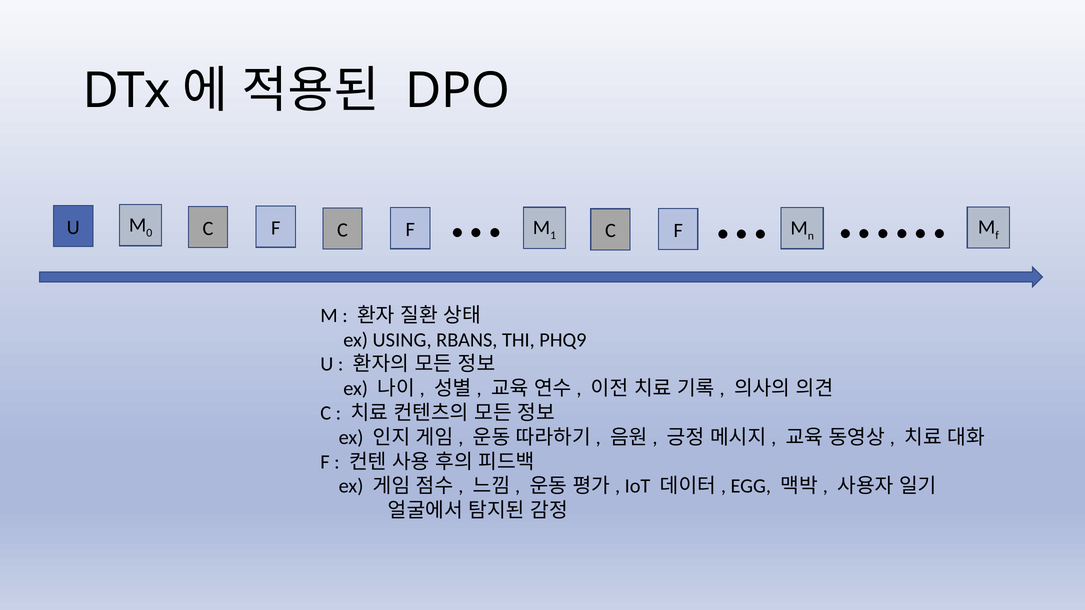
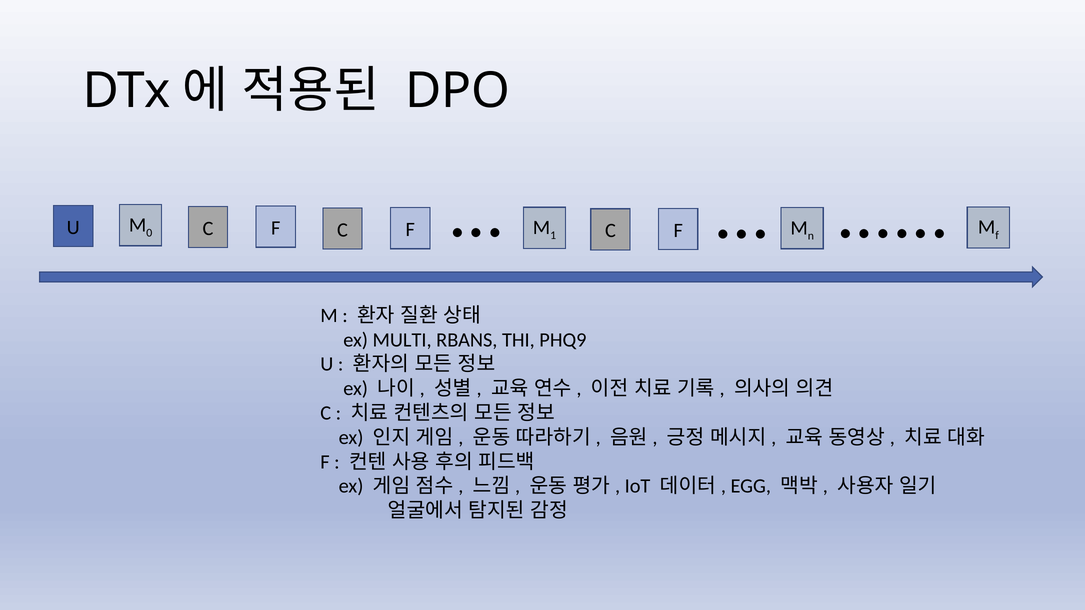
USING: USING -> MULTI
